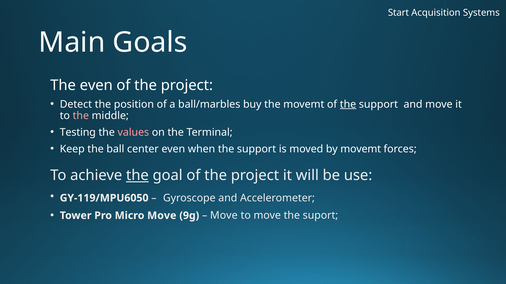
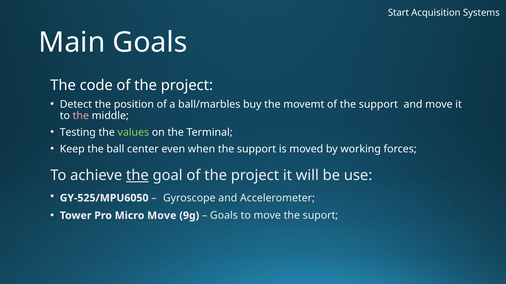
The even: even -> code
the at (348, 105) underline: present -> none
values colour: pink -> light green
by movemt: movemt -> working
GY-119/MPU6050: GY-119/MPU6050 -> GY-525/MPU6050
Move at (224, 216): Move -> Goals
